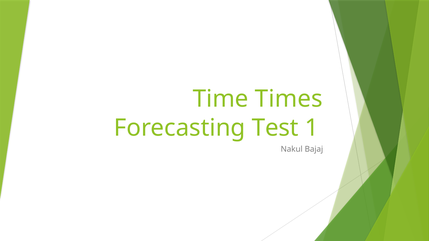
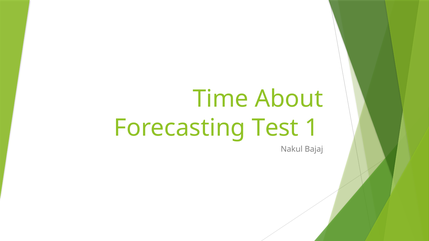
Times: Times -> About
